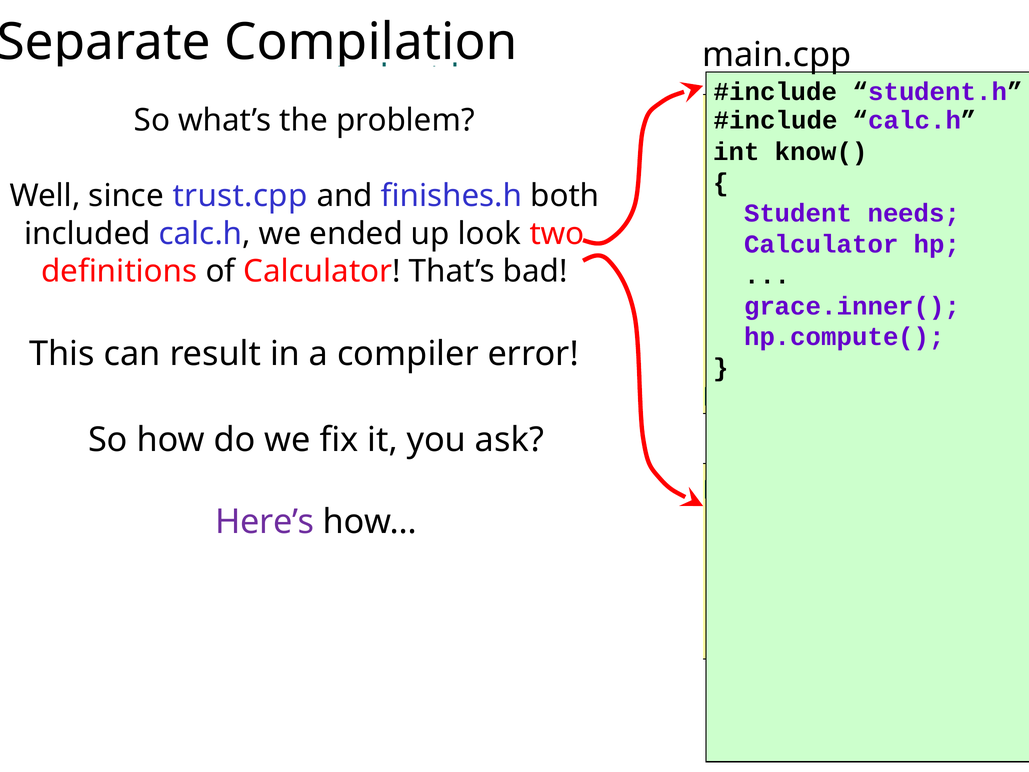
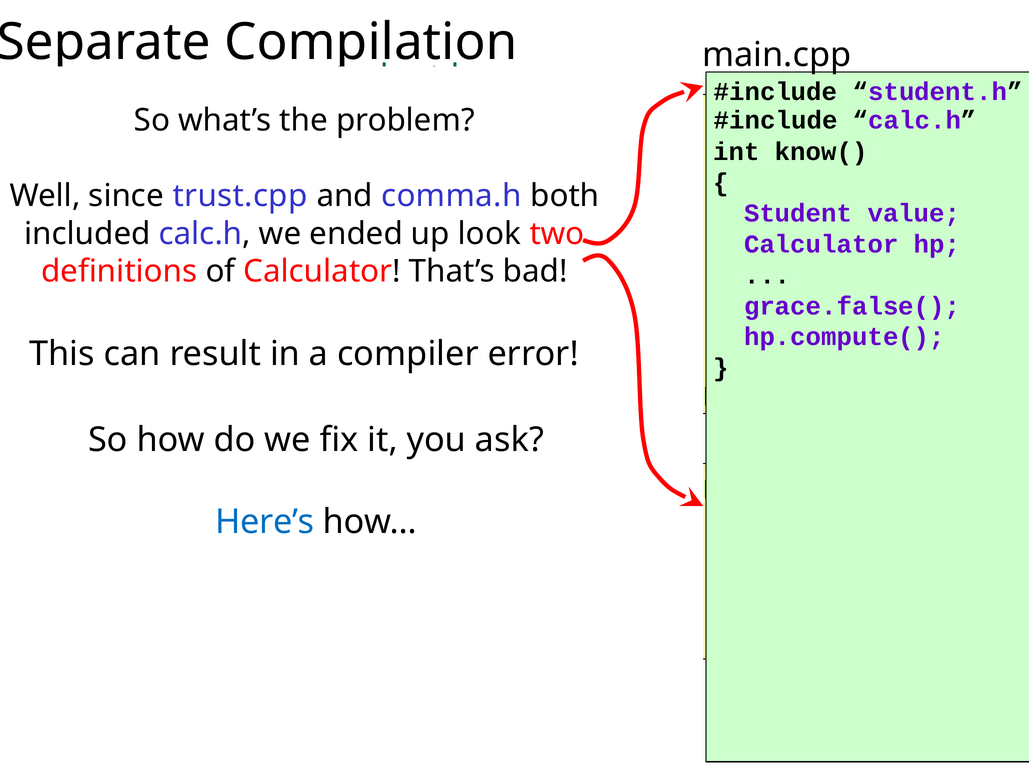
finishes.h: finishes.h -> comma.h
needs: needs -> value
grace.inner(: grace.inner( -> grace.false(
Here’s colour: purple -> blue
